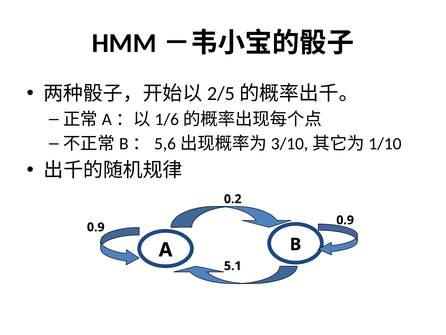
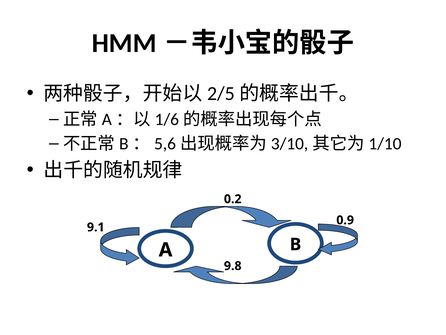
0.9 at (96, 227): 0.9 -> 9.1
5.1: 5.1 -> 9.8
